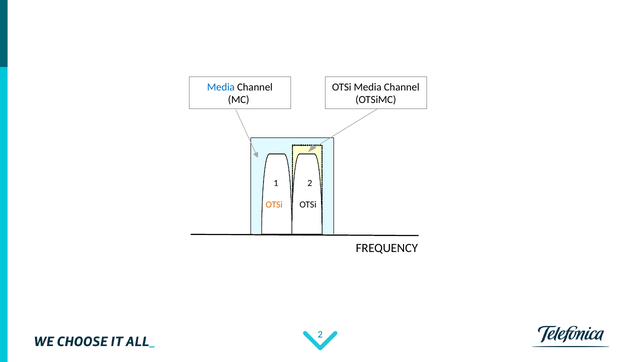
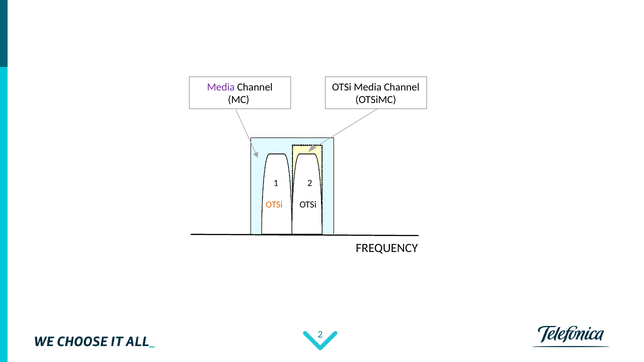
Media at (221, 87) colour: blue -> purple
